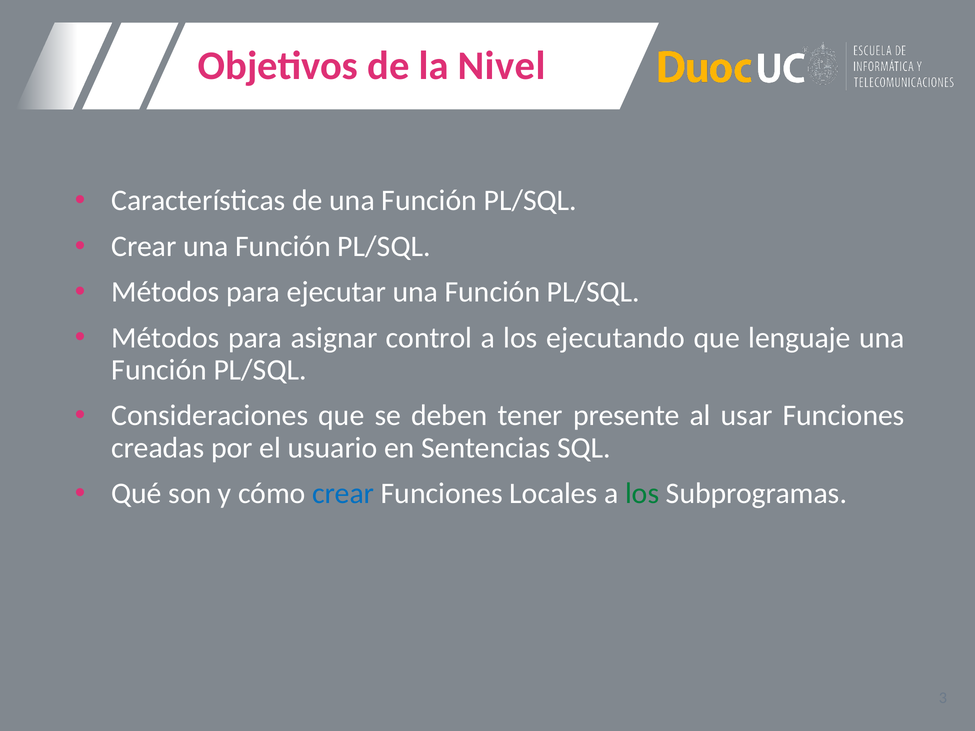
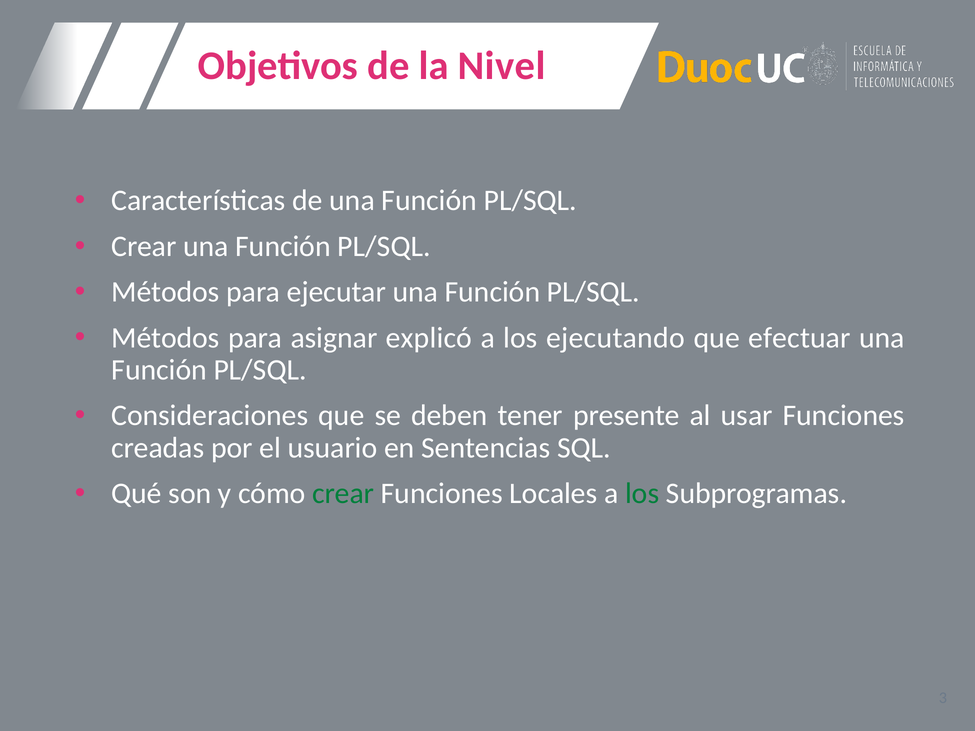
control: control -> explicó
lenguaje: lenguaje -> efectuar
crear at (343, 494) colour: blue -> green
